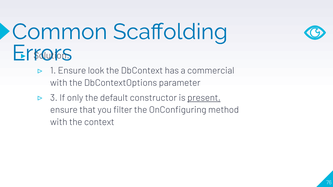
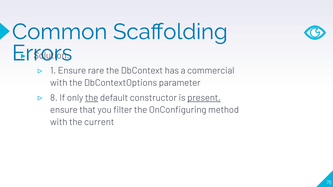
look: look -> rare
3: 3 -> 8
the at (92, 98) underline: none -> present
context: context -> current
